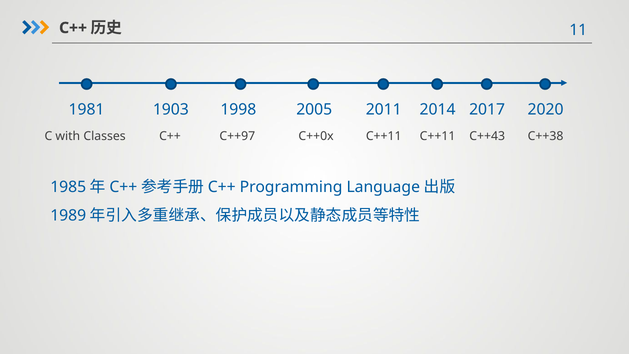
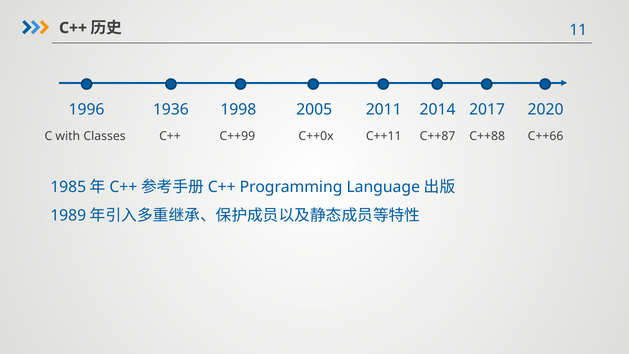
1981: 1981 -> 1996
1903: 1903 -> 1936
C++97: C++97 -> C++99
C++11 at (438, 136): C++11 -> C++87
C++43: C++43 -> C++88
C++38: C++38 -> C++66
